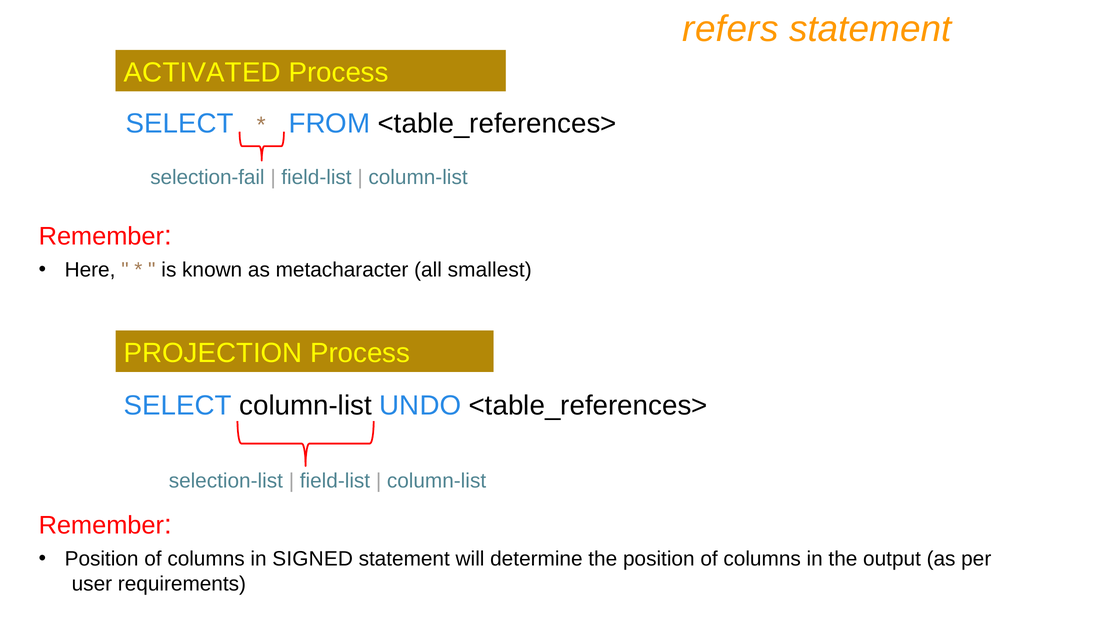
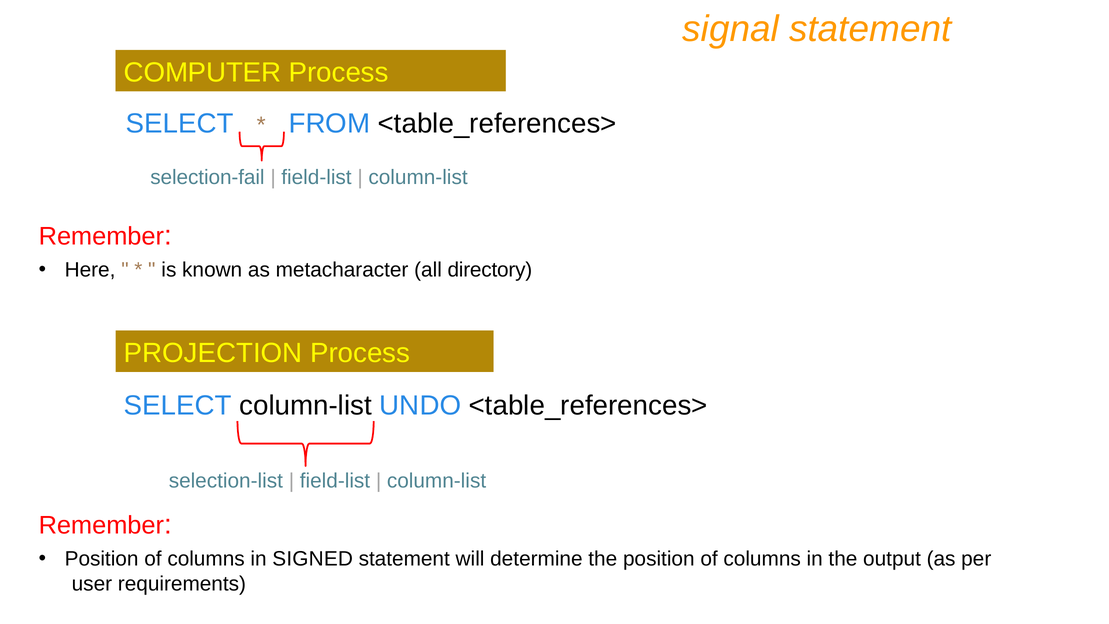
refers: refers -> signal
ACTIVATED: ACTIVATED -> COMPUTER
smallest: smallest -> directory
